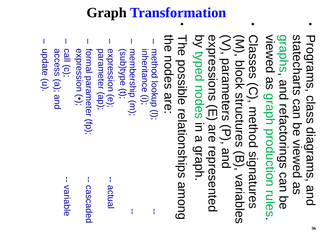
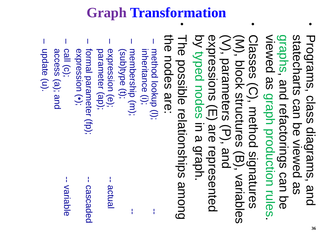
Graph colour: black -> purple
